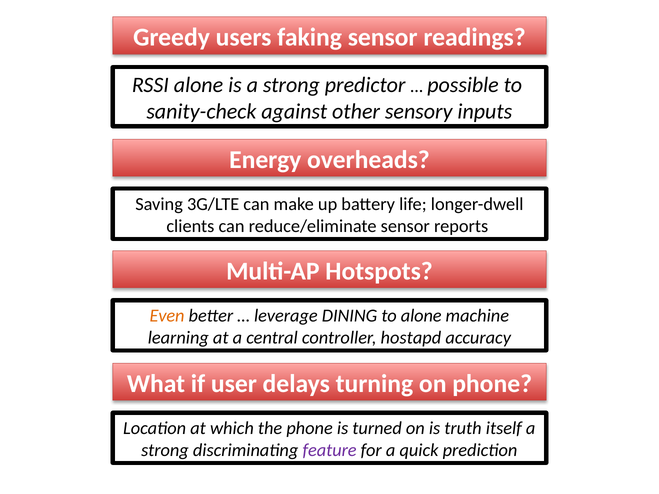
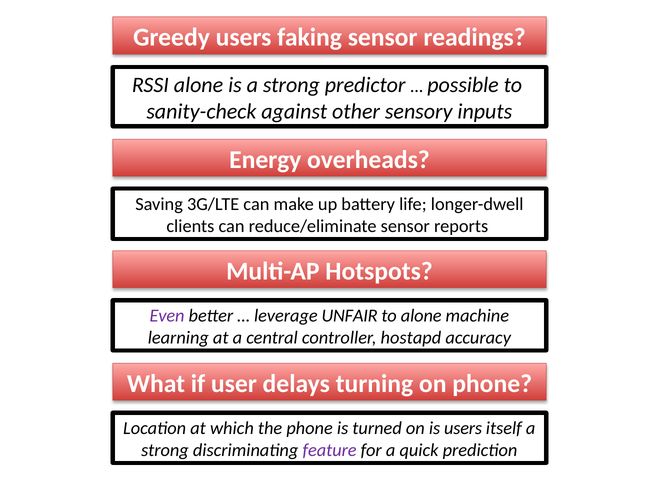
Even colour: orange -> purple
DINING: DINING -> UNFAIR
is truth: truth -> users
